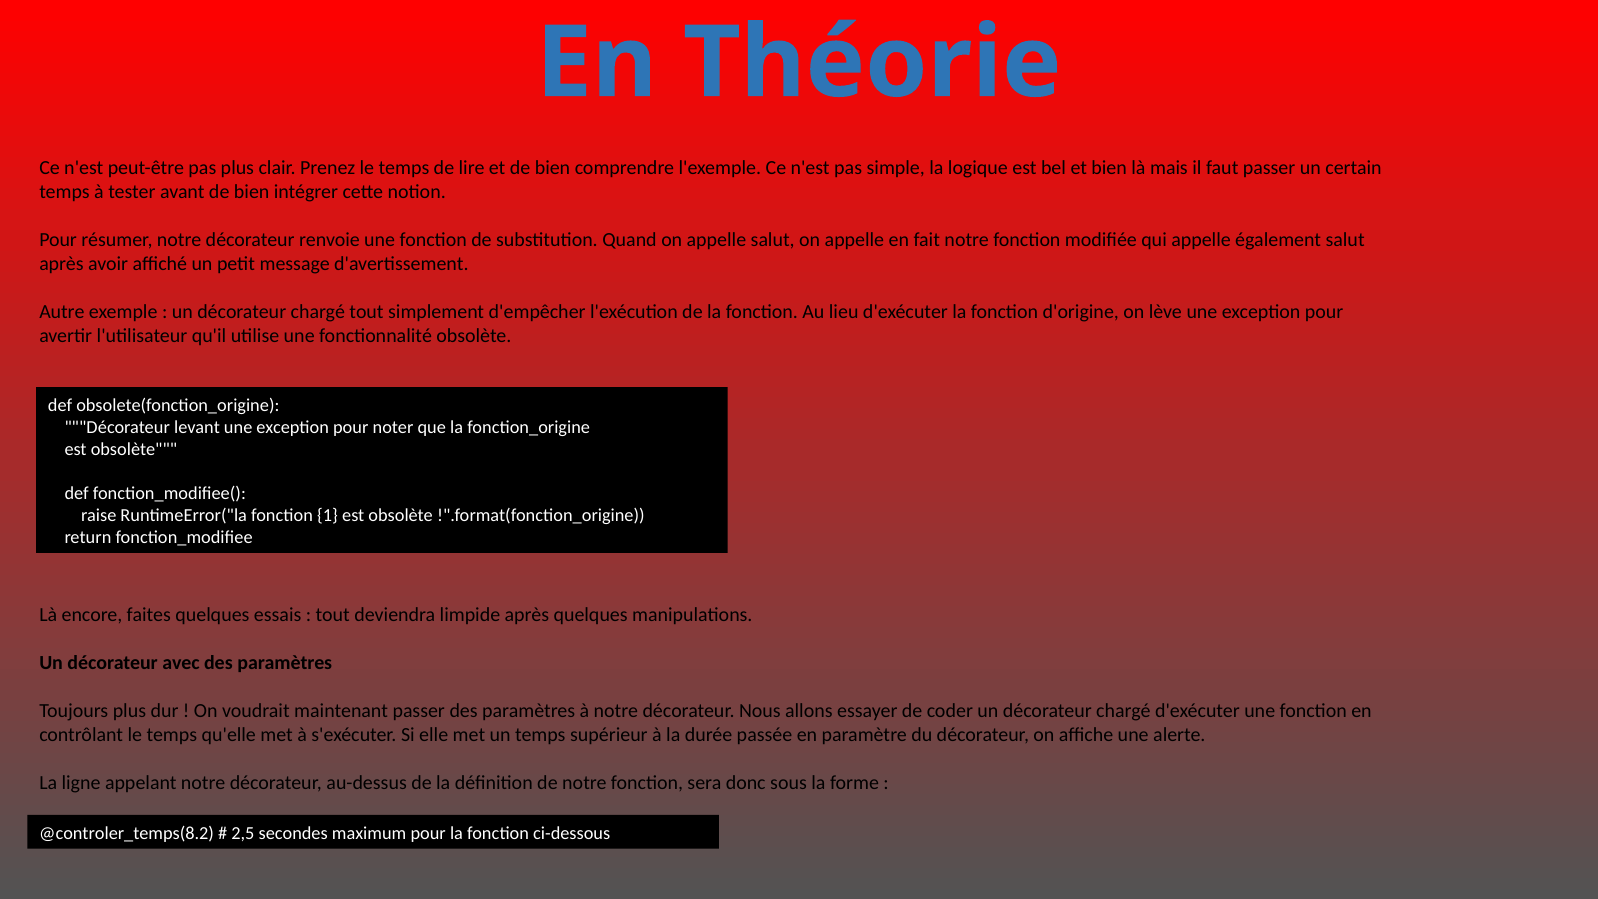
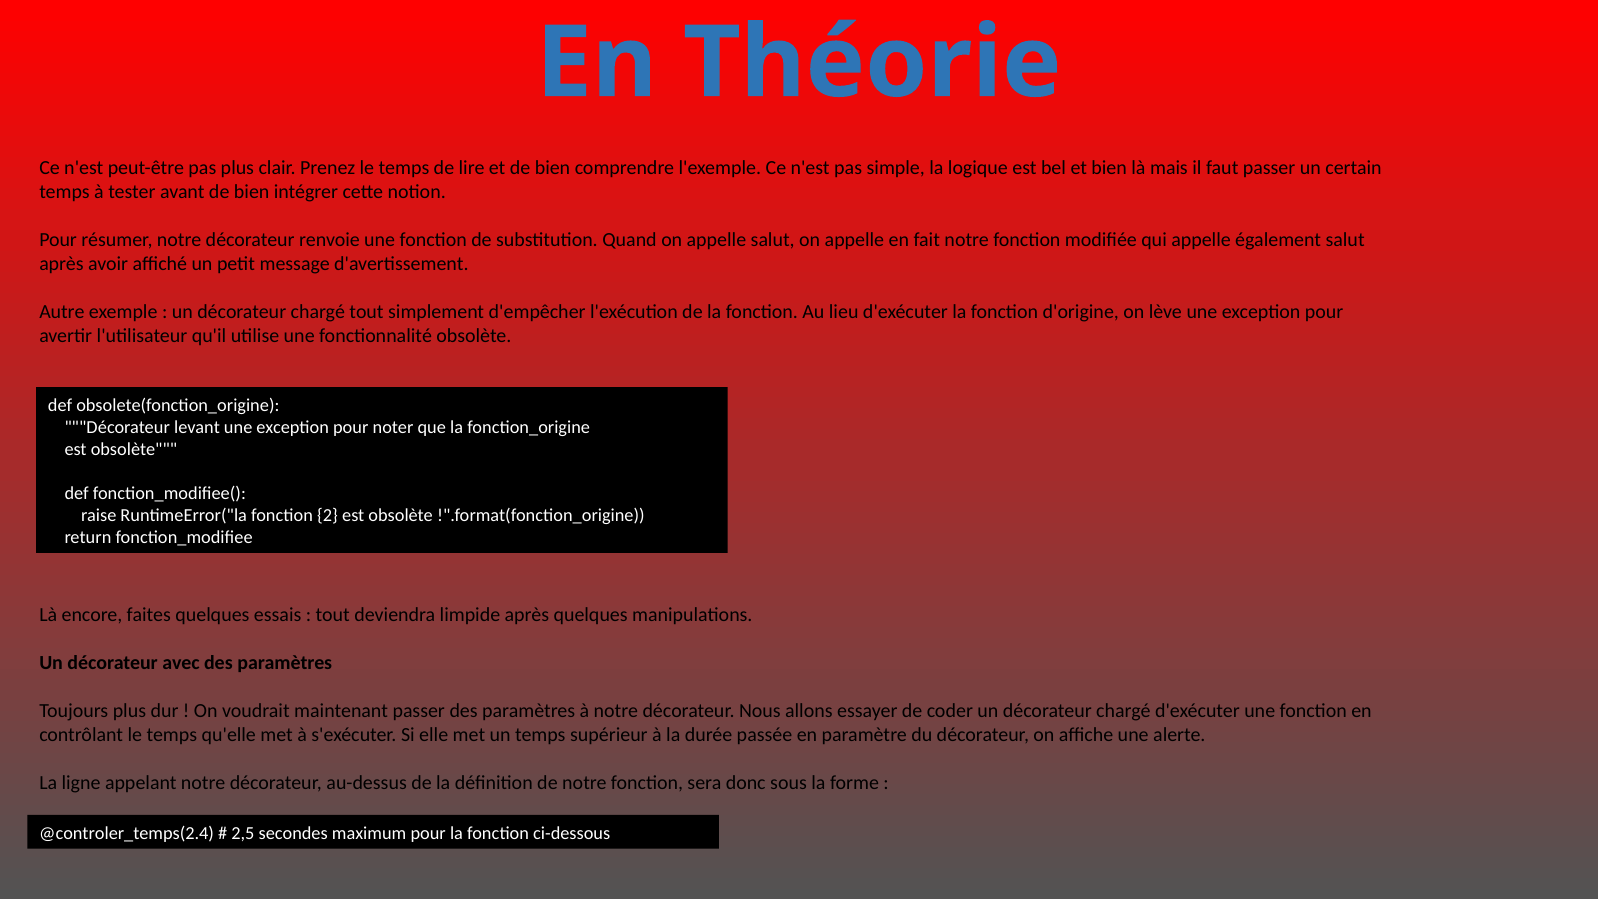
1: 1 -> 2
@controler_temps(8.2: @controler_temps(8.2 -> @controler_temps(2.4
